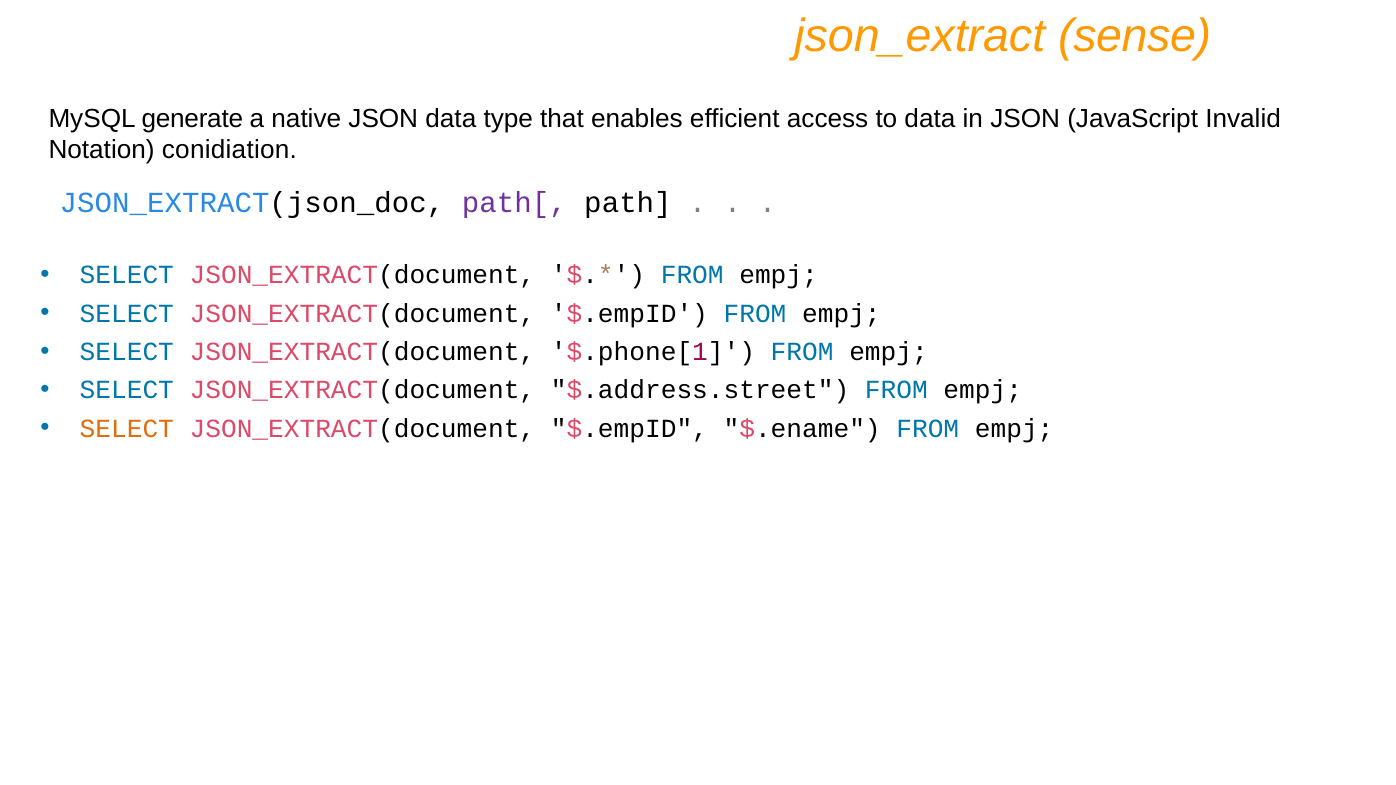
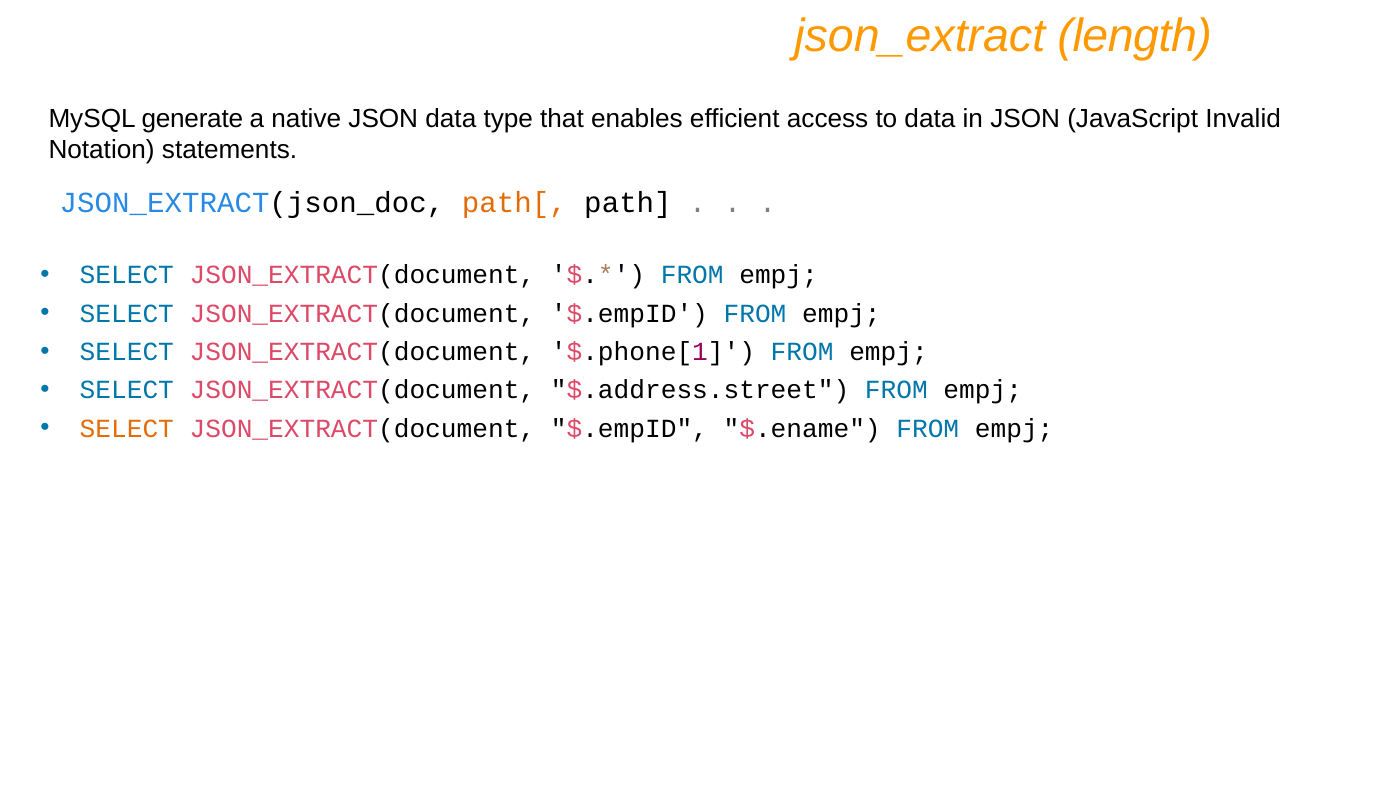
sense: sense -> length
conidiation: conidiation -> statements
path[ colour: purple -> orange
